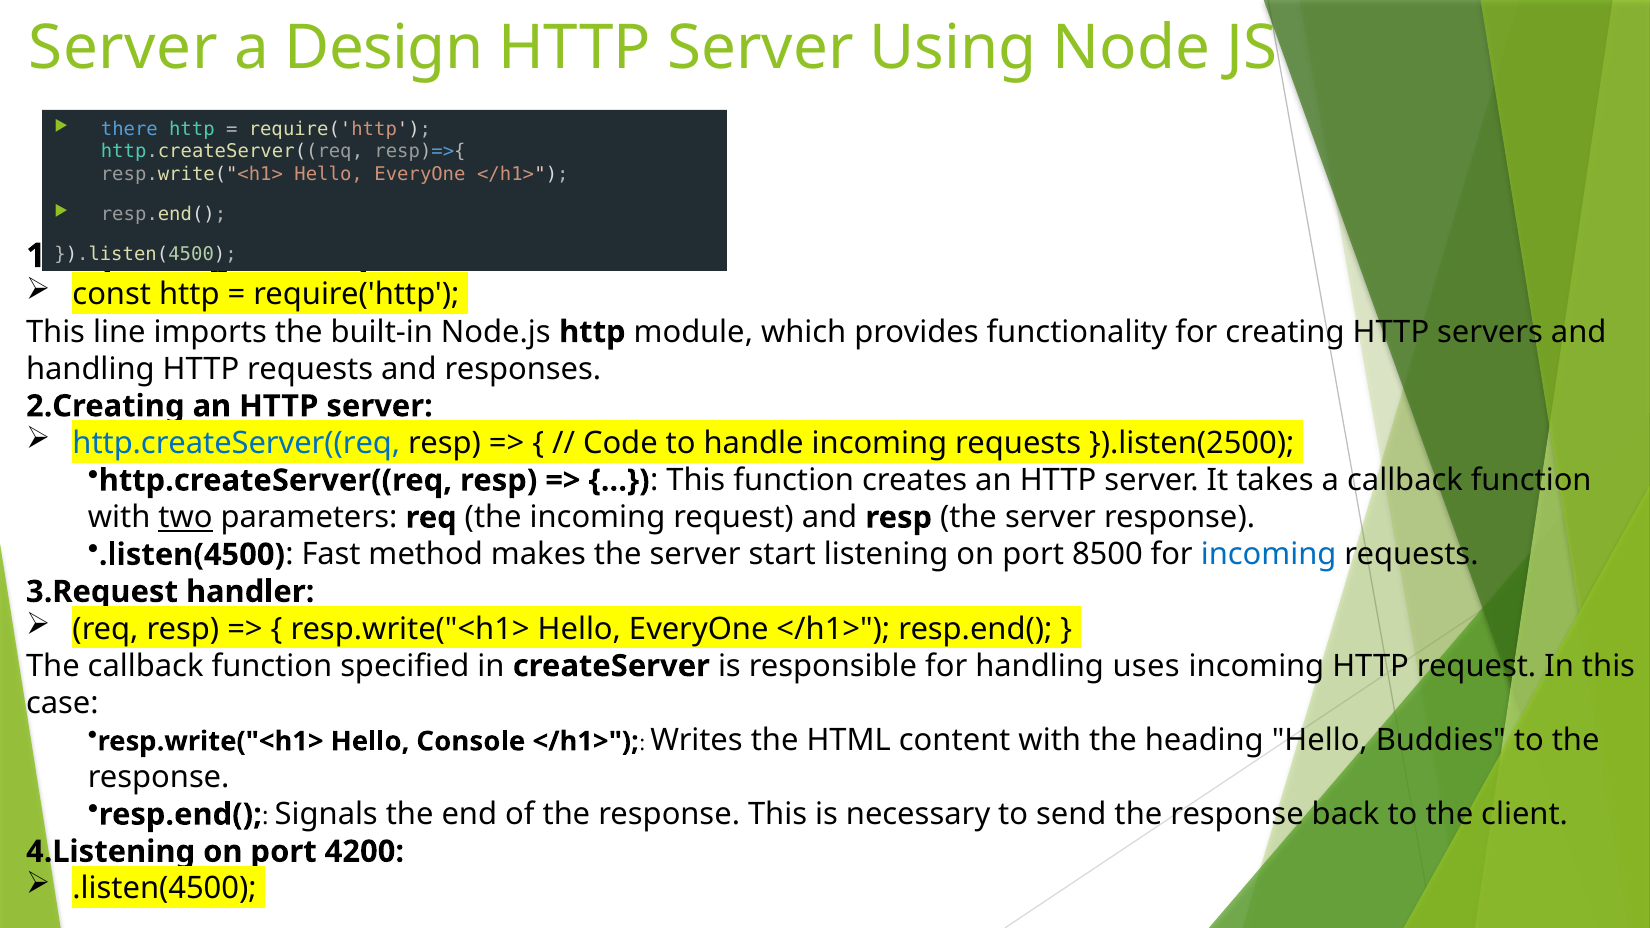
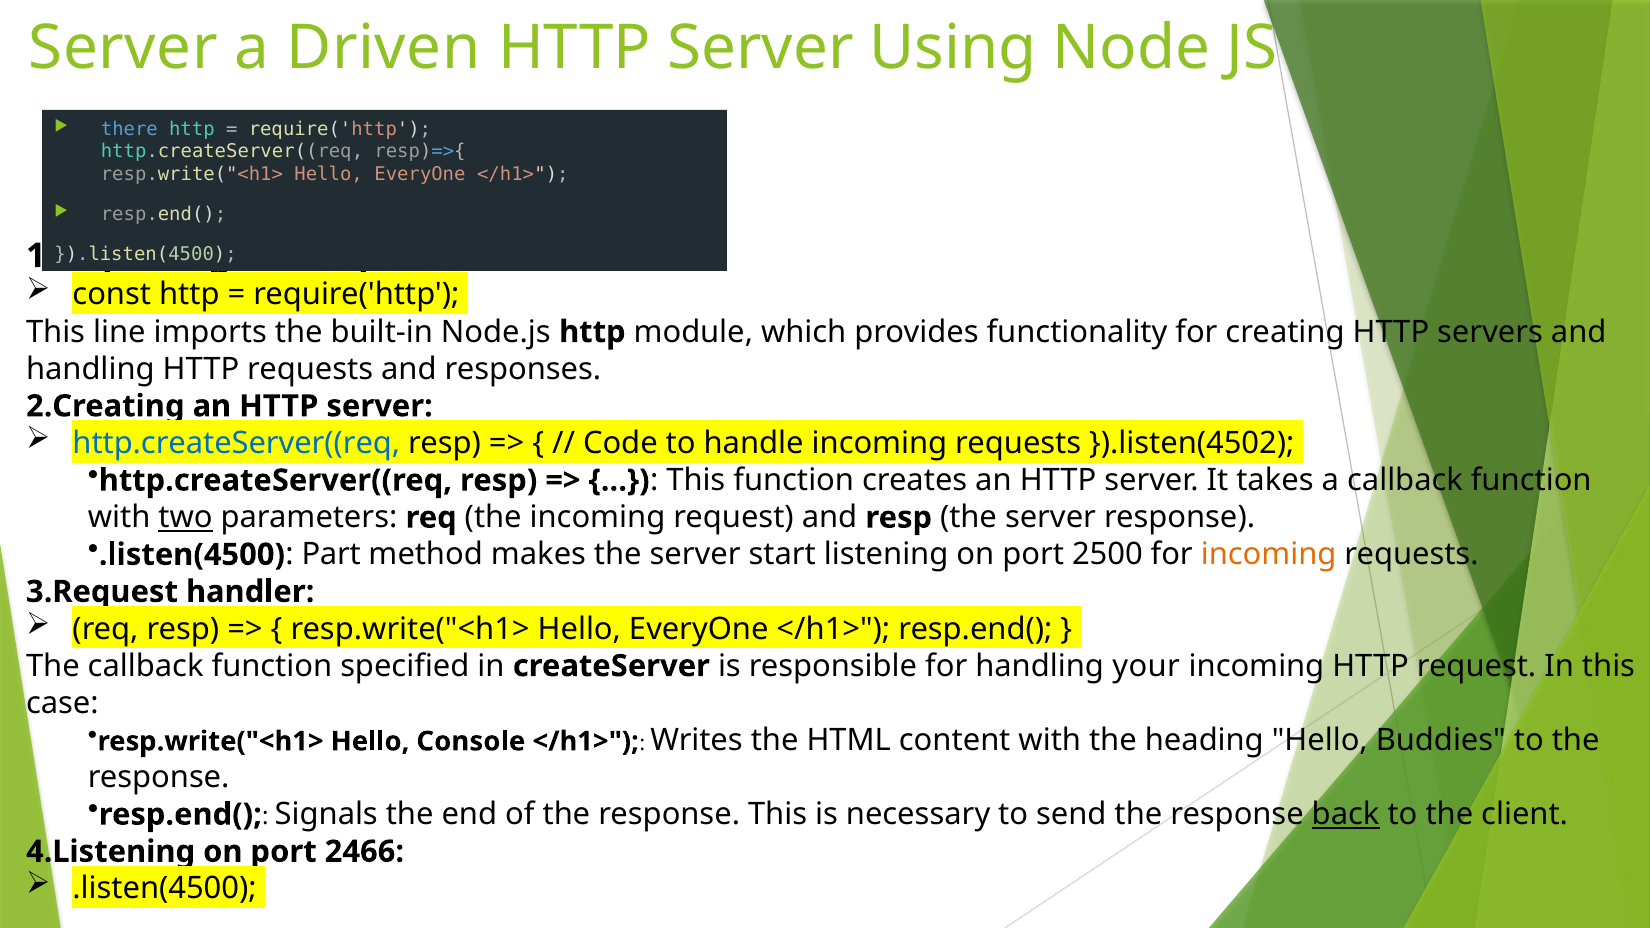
Design: Design -> Driven
}).listen(2500: }).listen(2500 -> }).listen(4502
Fast: Fast -> Part
8500: 8500 -> 2500
incoming at (1269, 555) colour: blue -> orange
uses: uses -> your
back underline: none -> present
4200: 4200 -> 2466
